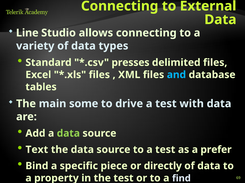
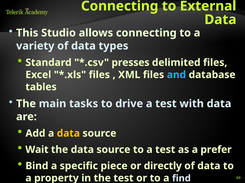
Line: Line -> This
some: some -> tasks
data at (68, 134) colour: light green -> yellow
Text: Text -> Wait
